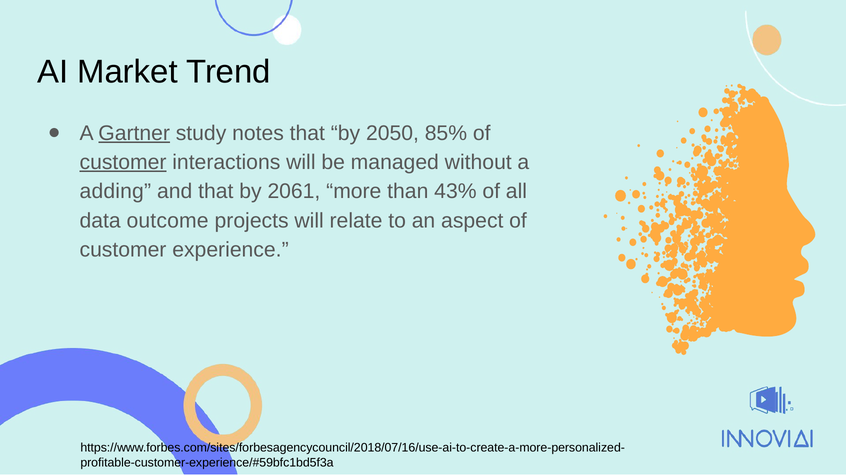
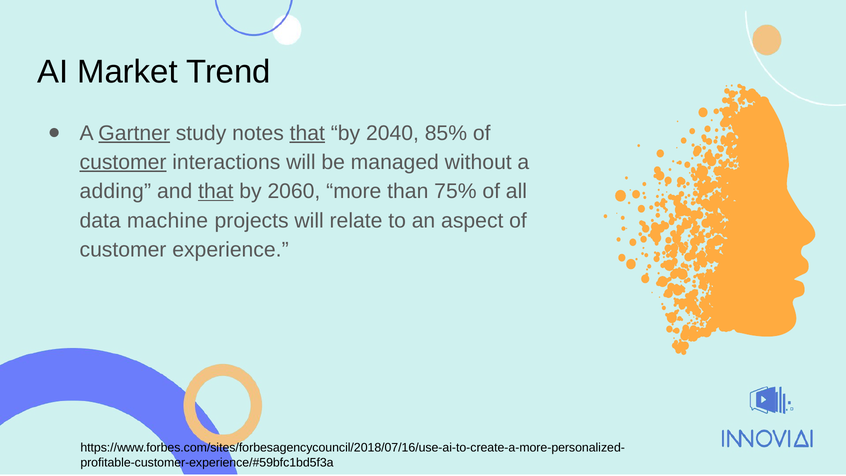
that at (307, 133) underline: none -> present
2050: 2050 -> 2040
that at (216, 191) underline: none -> present
2061: 2061 -> 2060
43%: 43% -> 75%
outcome: outcome -> machine
